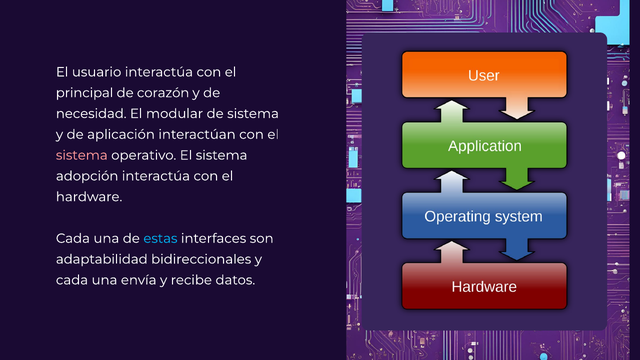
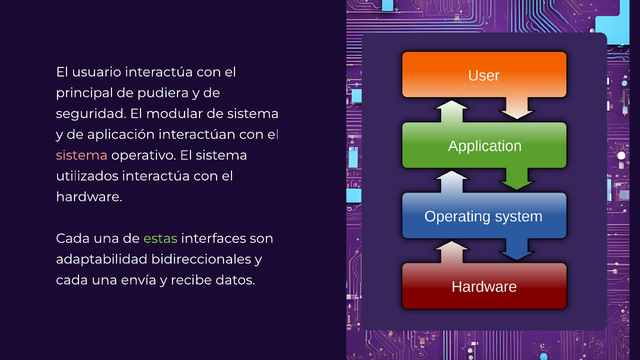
corazón: corazón -> pudiera
necesidad: necesidad -> seguridad
adopción: adopción -> utilizados
estas colour: light blue -> light green
